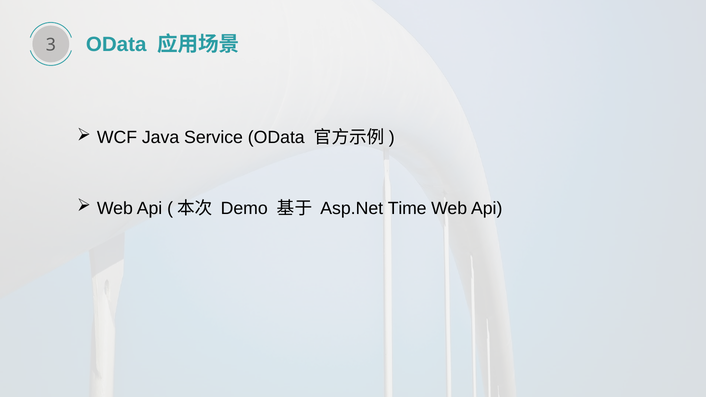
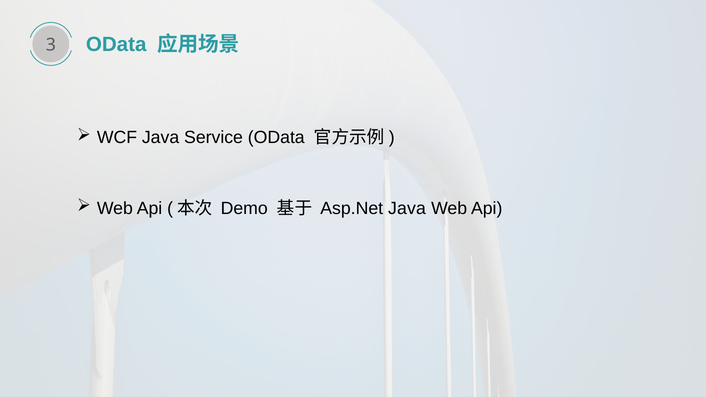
Asp.Net Time: Time -> Java
